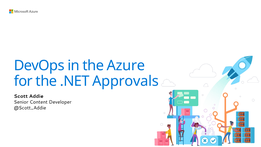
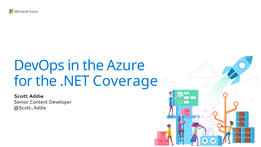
Approvals: Approvals -> Coverage
